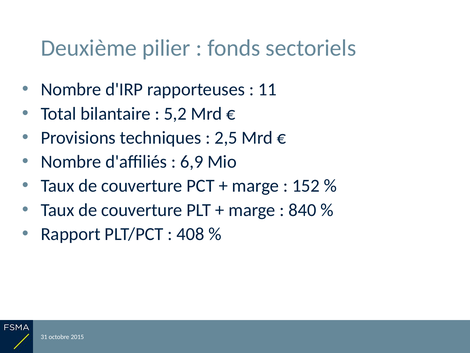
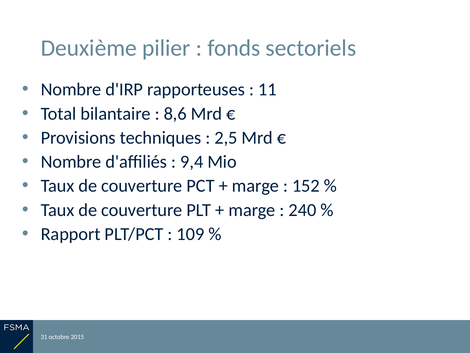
5,2: 5,2 -> 8,6
6,9: 6,9 -> 9,4
840: 840 -> 240
408: 408 -> 109
